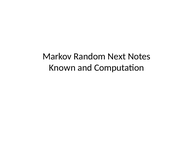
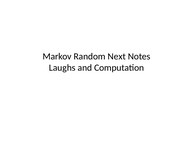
Known: Known -> Laughs
